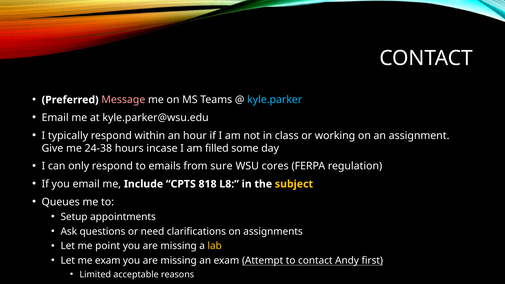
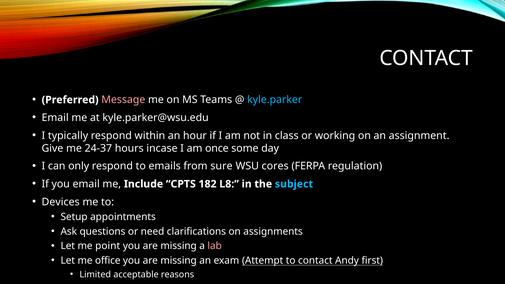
24-38: 24-38 -> 24-37
filled: filled -> once
818: 818 -> 182
subject colour: yellow -> light blue
Queues: Queues -> Devices
lab colour: yellow -> pink
me exam: exam -> office
